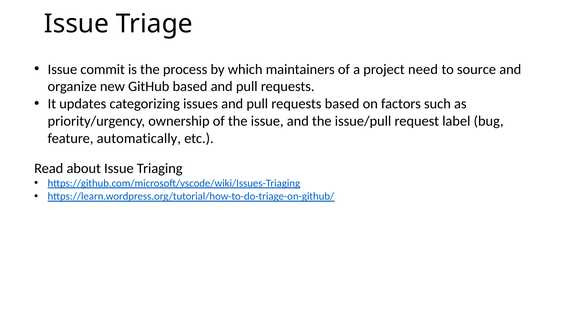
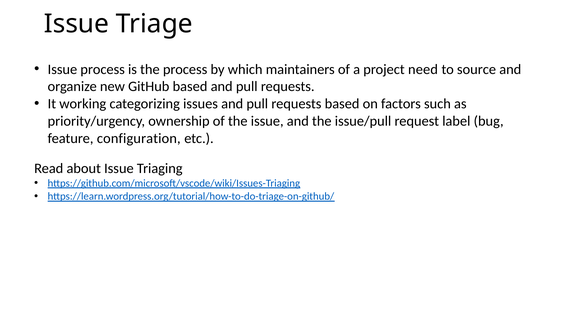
Issue commit: commit -> process
updates: updates -> working
automatically: automatically -> configuration
